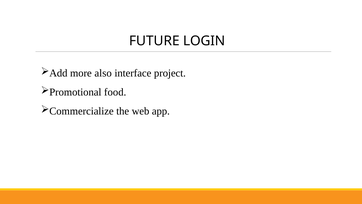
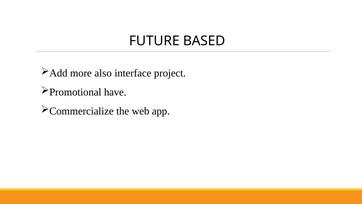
LOGIN: LOGIN -> BASED
food: food -> have
